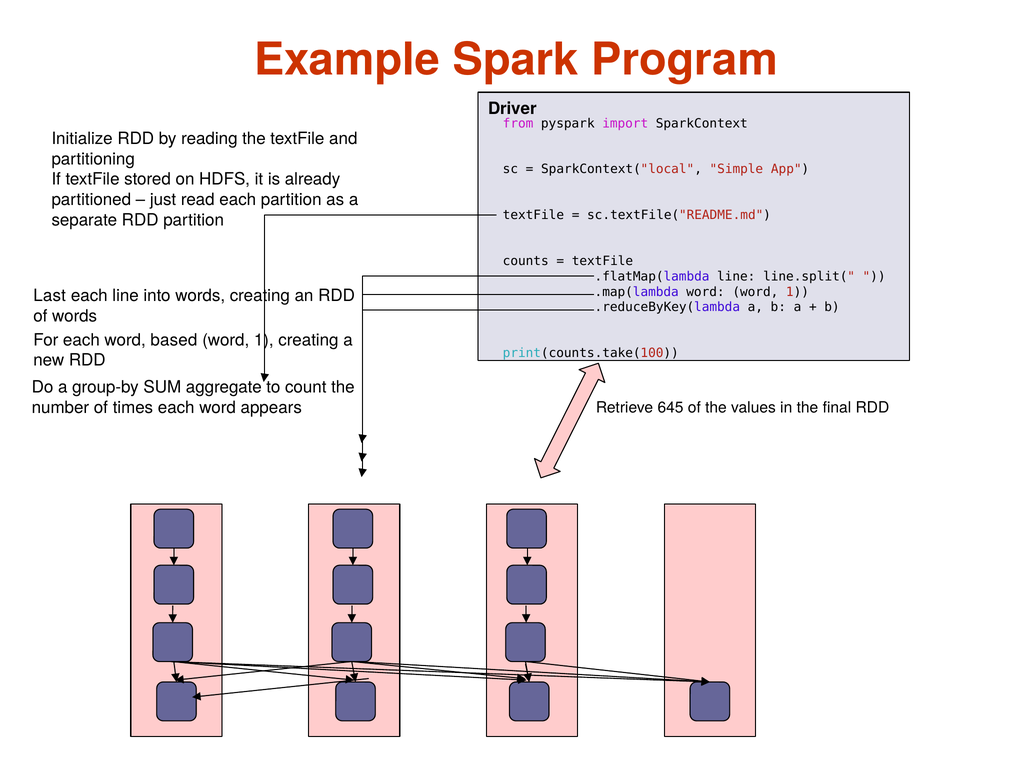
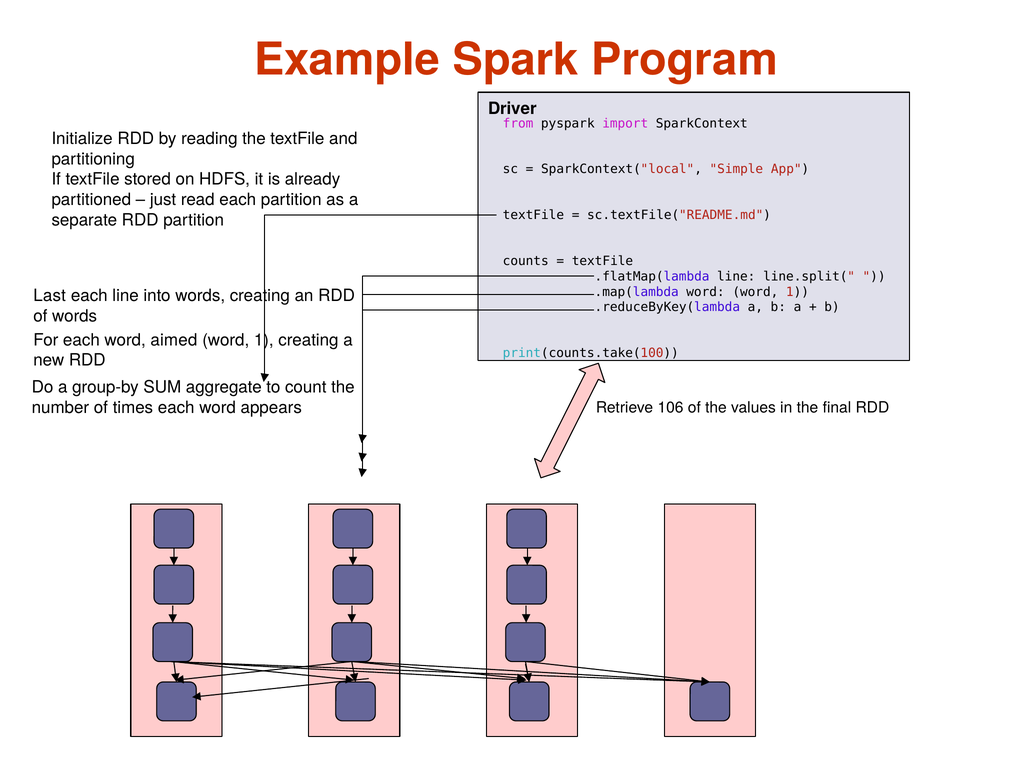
based: based -> aimed
645: 645 -> 106
